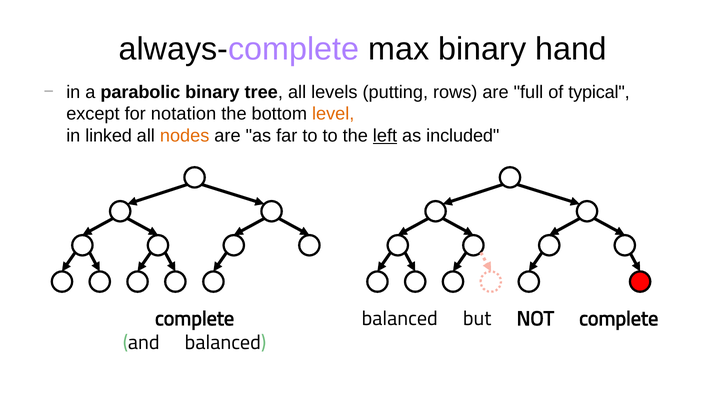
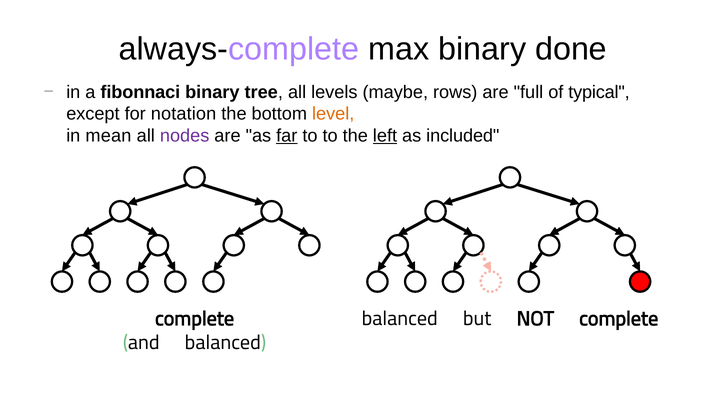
hand: hand -> done
parabolic: parabolic -> fibonnaci
putting: putting -> maybe
linked: linked -> mean
nodes colour: orange -> purple
far underline: none -> present
